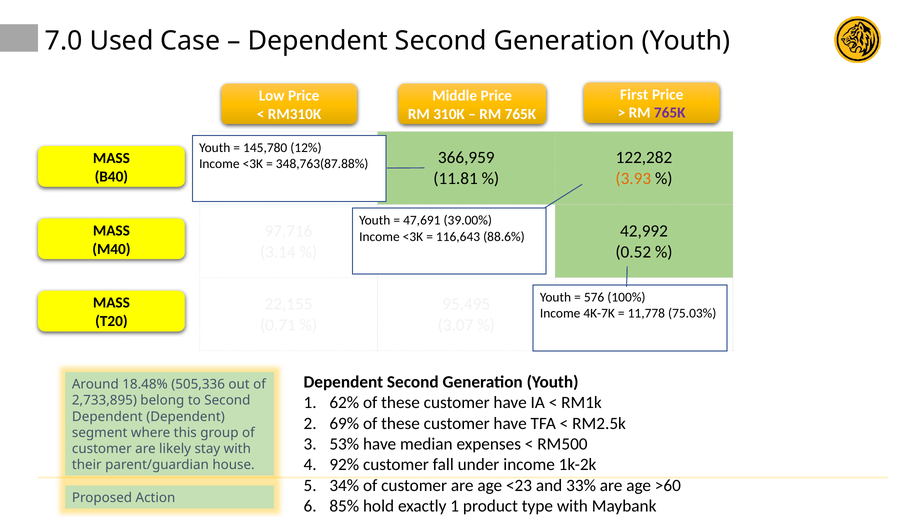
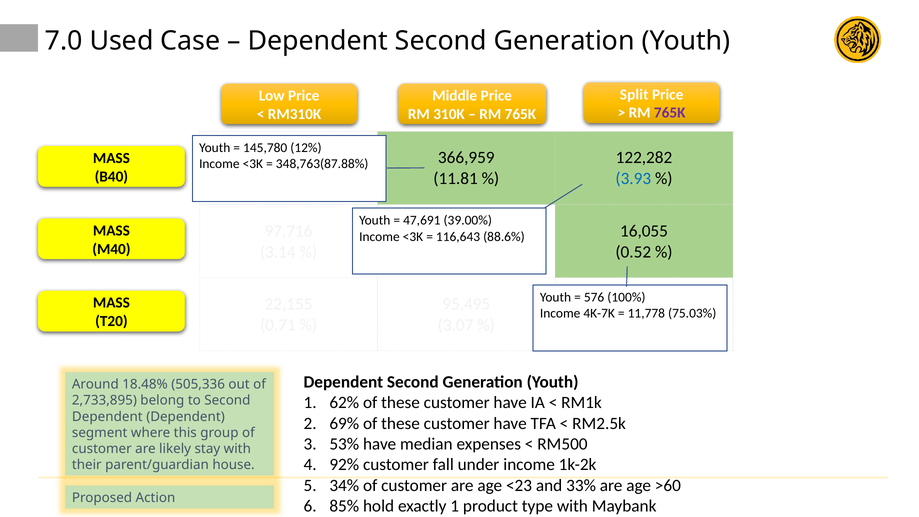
First: First -> Split
3.93 colour: orange -> blue
42,992: 42,992 -> 16,055
